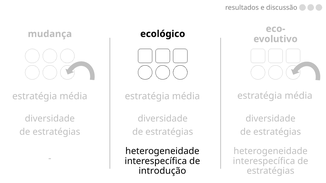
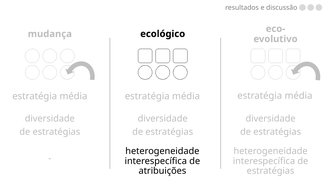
introdução: introdução -> atribuições
